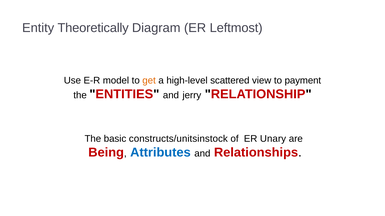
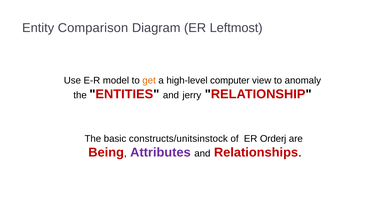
Theoretically: Theoretically -> Comparison
scattered: scattered -> computer
payment: payment -> anomaly
Unary: Unary -> Orderj
Attributes colour: blue -> purple
